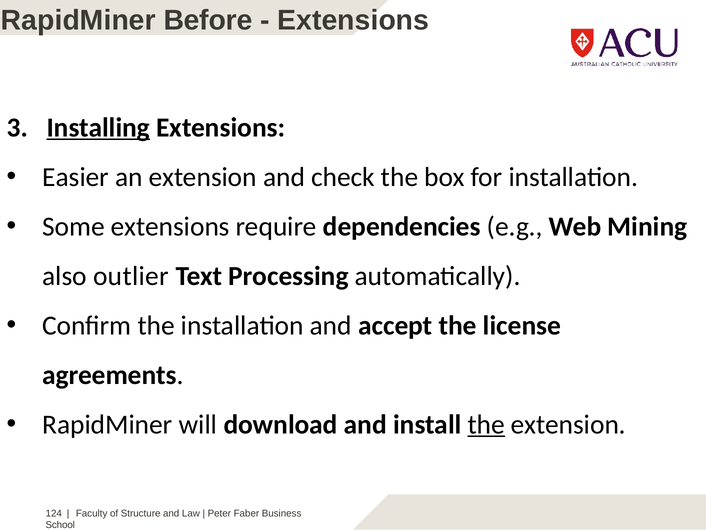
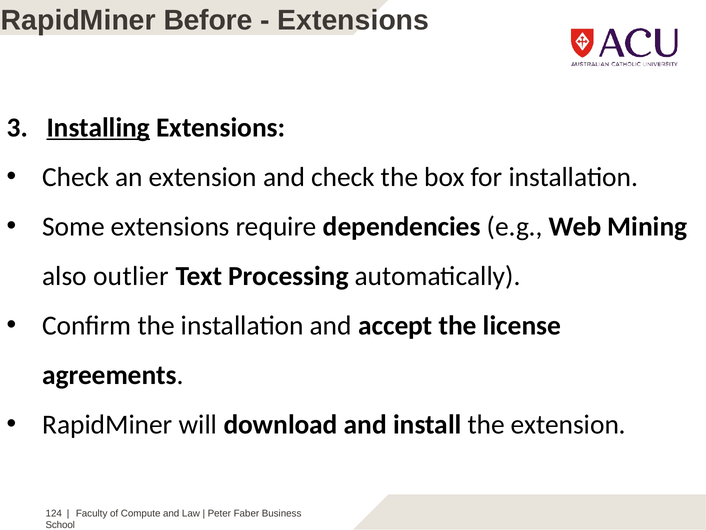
Easier at (76, 177): Easier -> Check
the at (486, 424) underline: present -> none
Structure: Structure -> Compute
